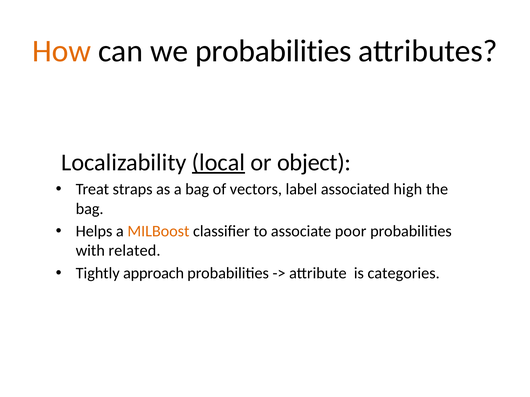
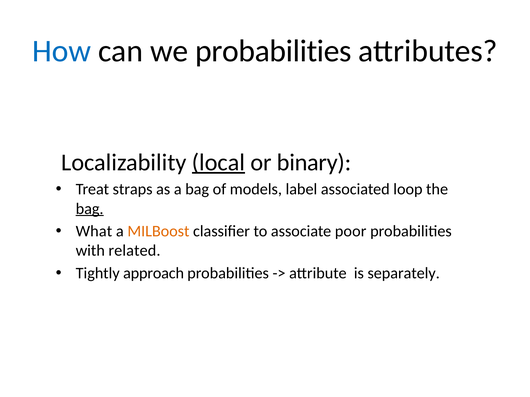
How colour: orange -> blue
object: object -> binary
vectors: vectors -> models
high: high -> loop
bag at (90, 209) underline: none -> present
Helps: Helps -> What
categories: categories -> separately
